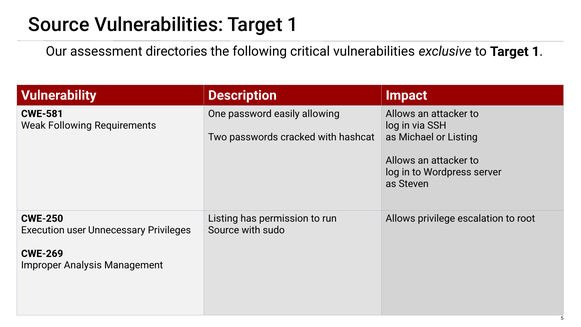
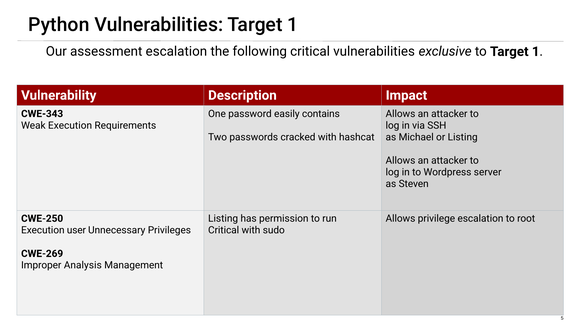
Source at (59, 25): Source -> Python
assessment directories: directories -> escalation
allowing: allowing -> contains
CWE-581: CWE-581 -> CWE-343
Weak Following: Following -> Execution
Source at (224, 230): Source -> Critical
